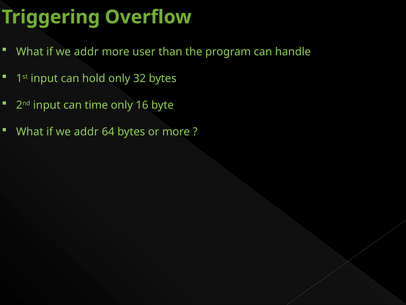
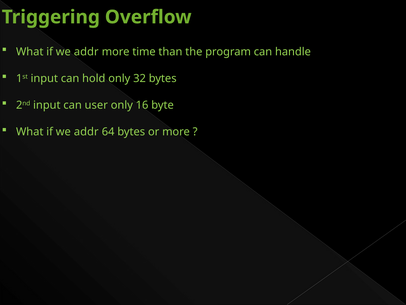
user: user -> time
time: time -> user
